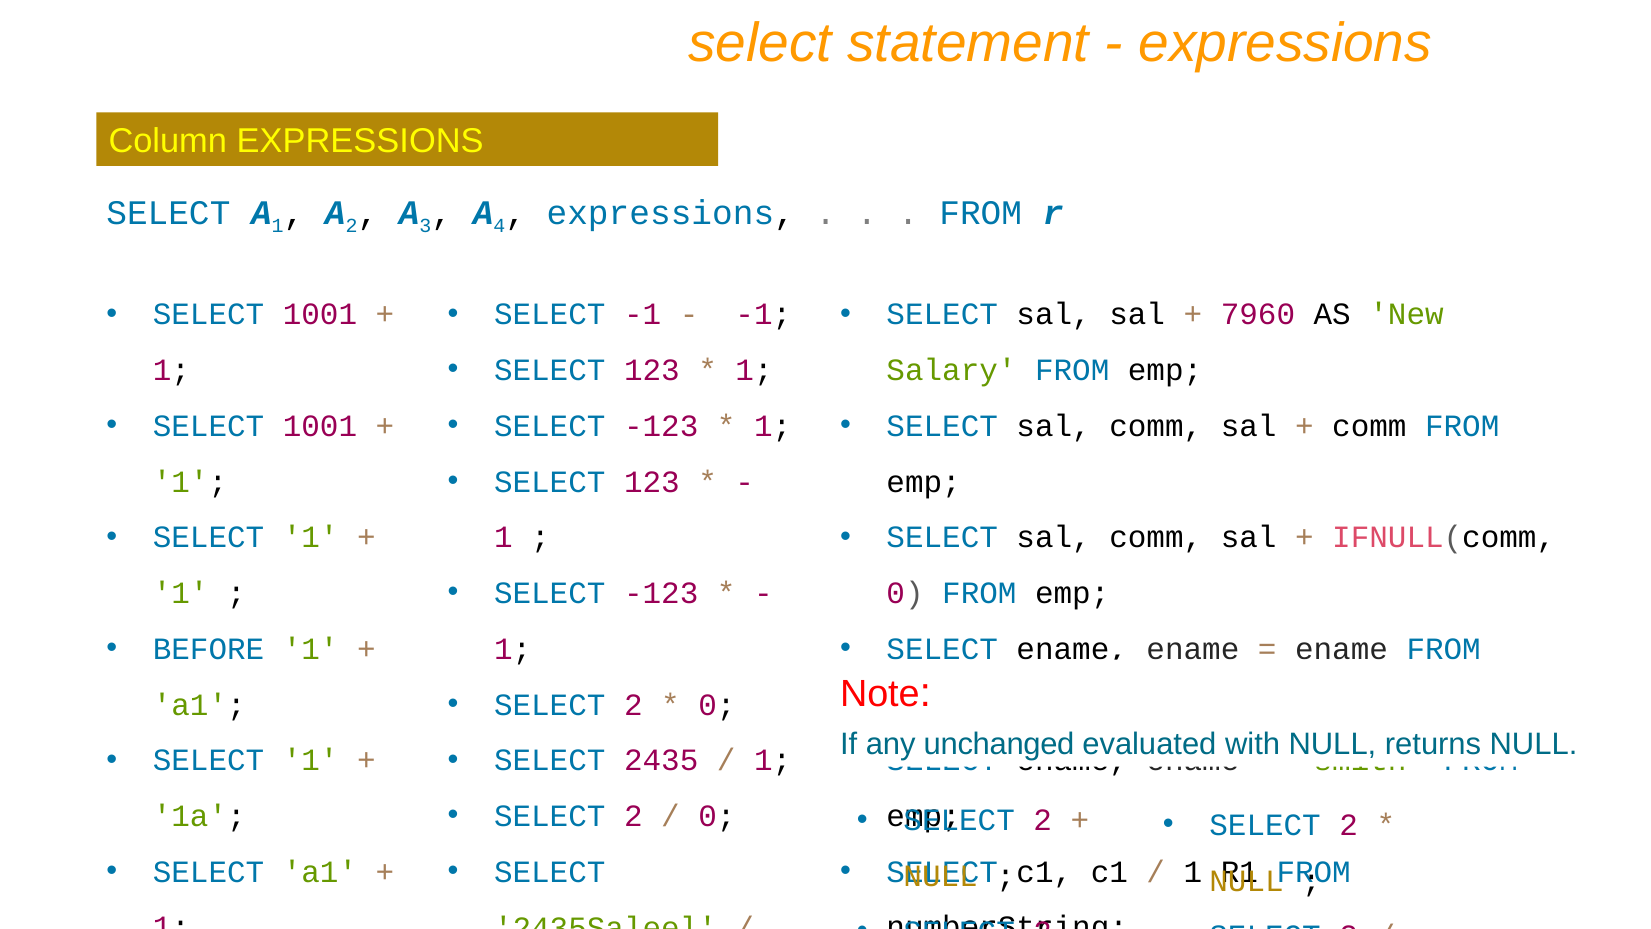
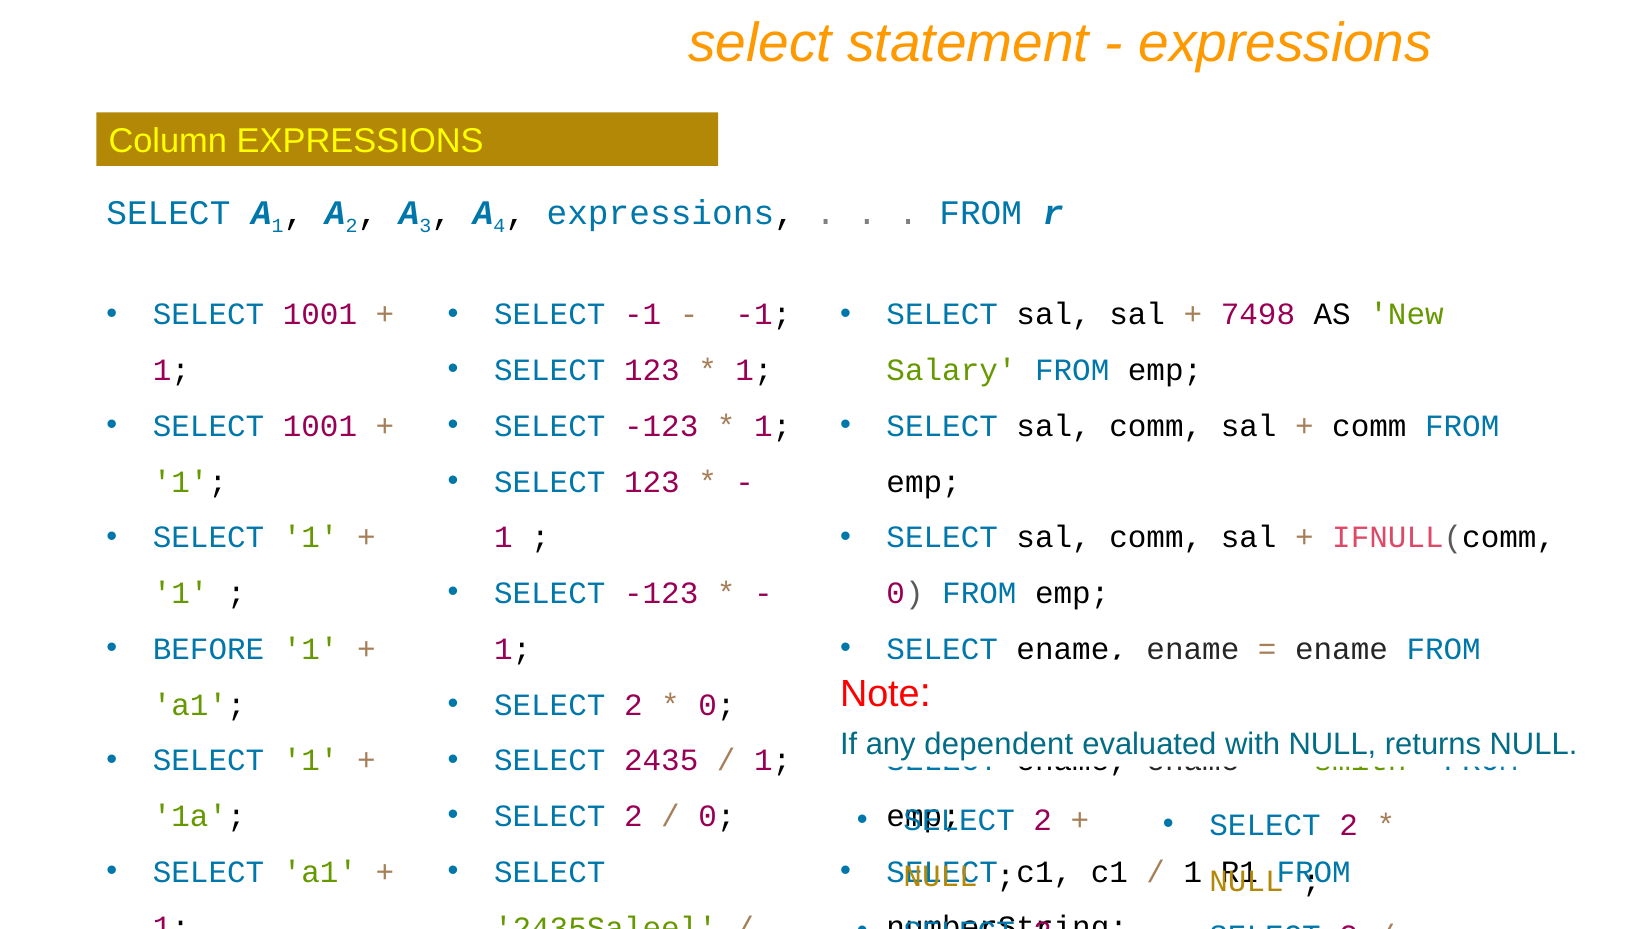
7960: 7960 -> 7498
unchanged: unchanged -> dependent
